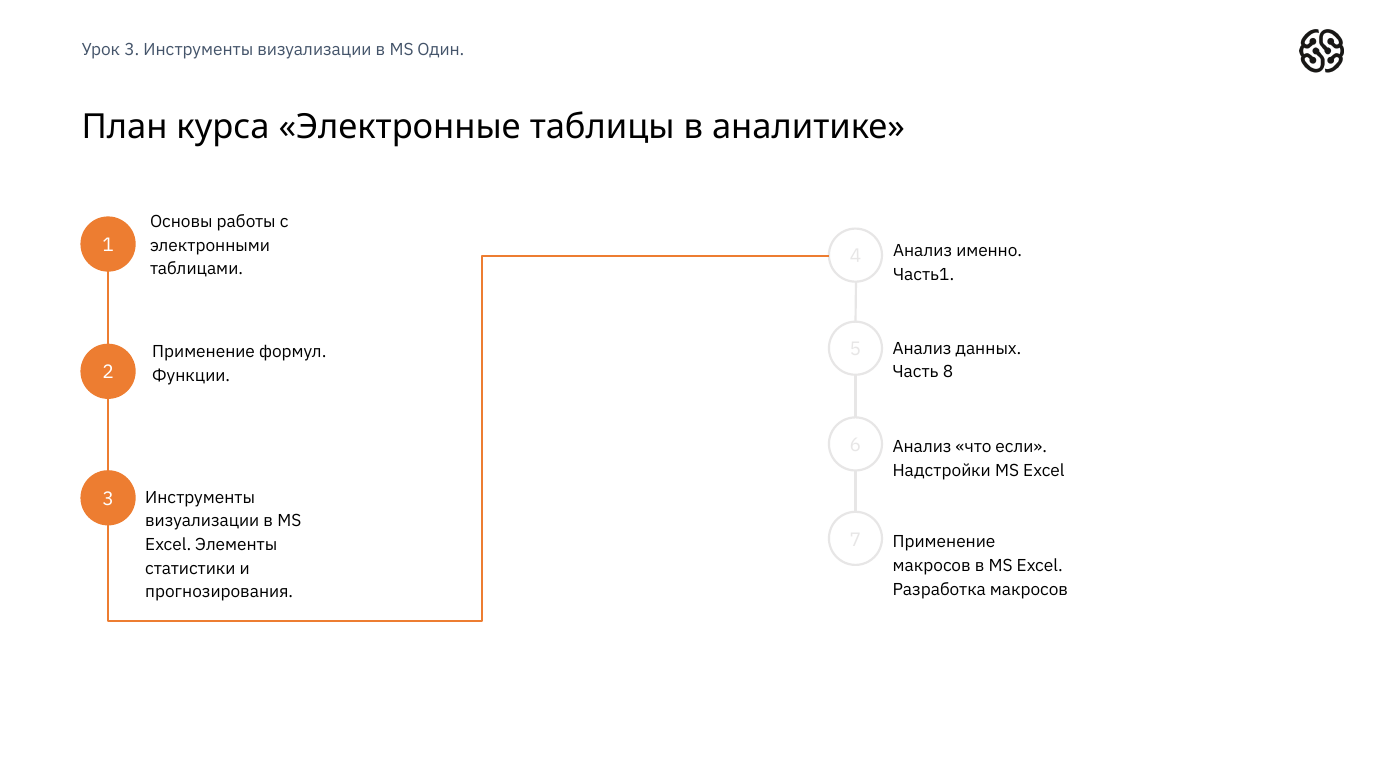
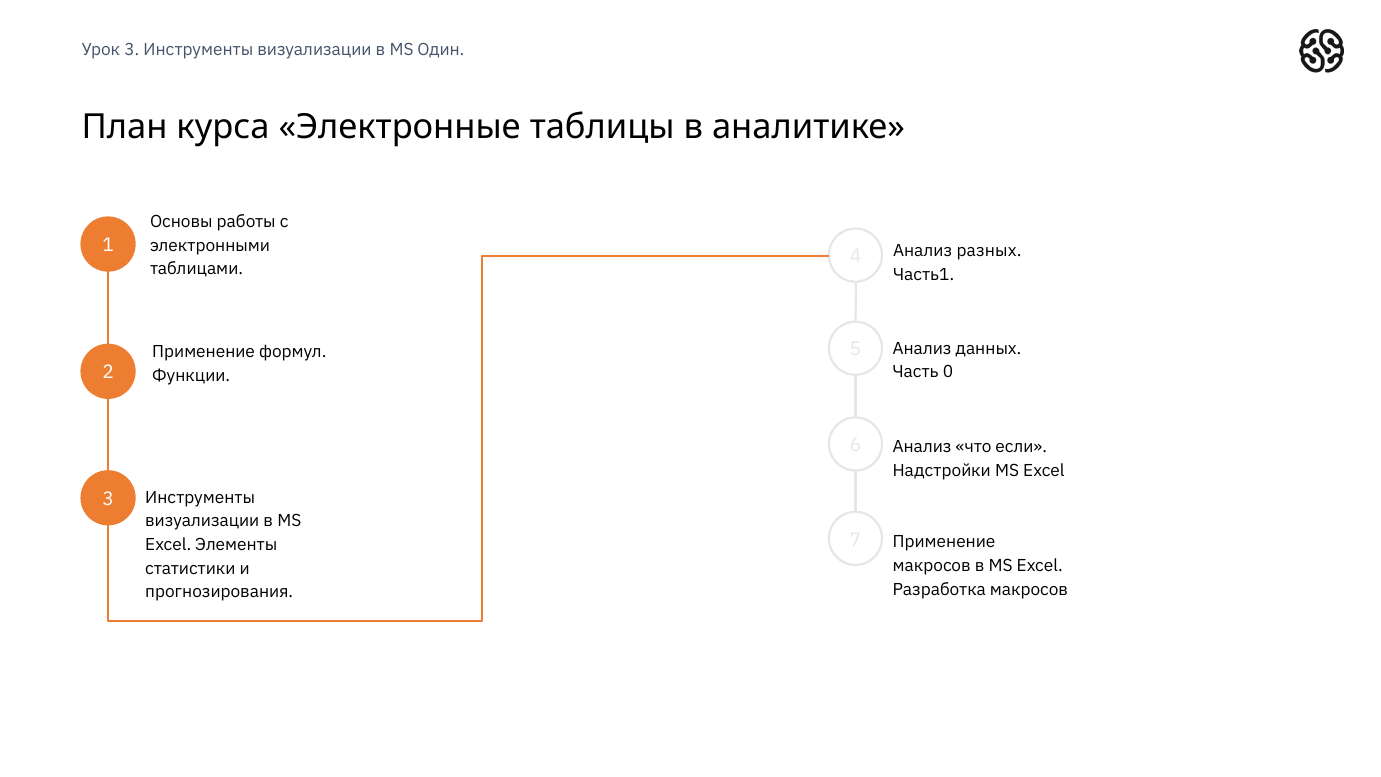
именно: именно -> разных
8: 8 -> 0
